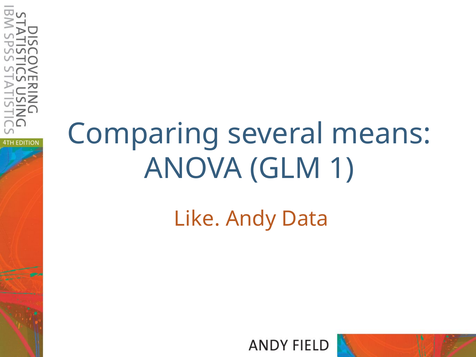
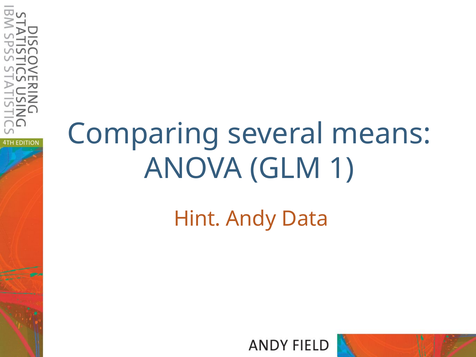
Like: Like -> Hint
